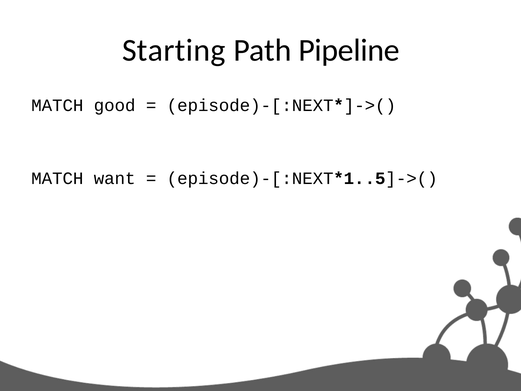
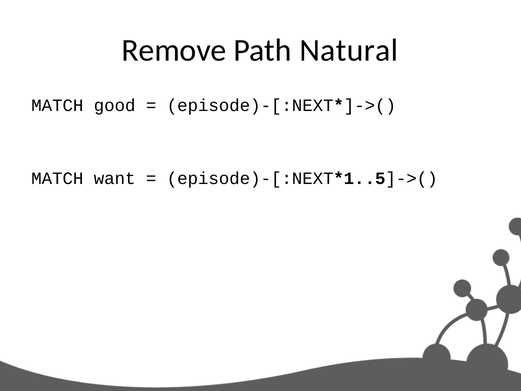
Starting: Starting -> Remove
Pipeline: Pipeline -> Natural
